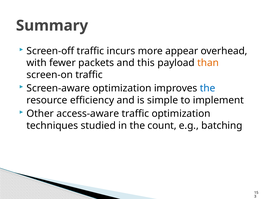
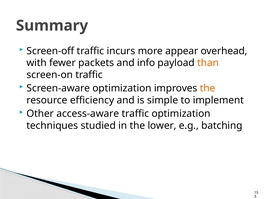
this: this -> info
the at (208, 89) colour: blue -> orange
count: count -> lower
